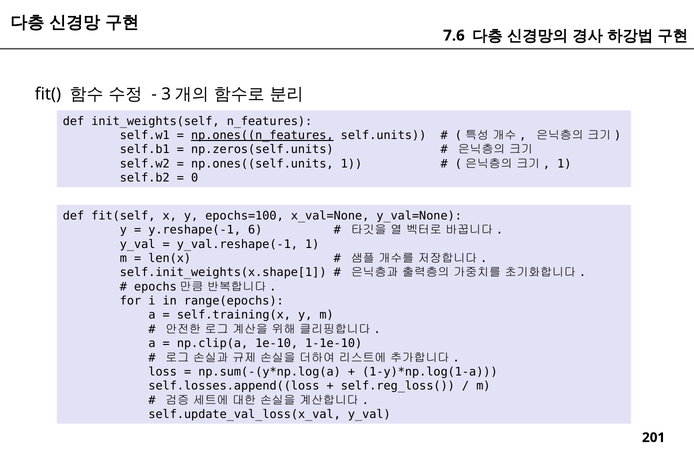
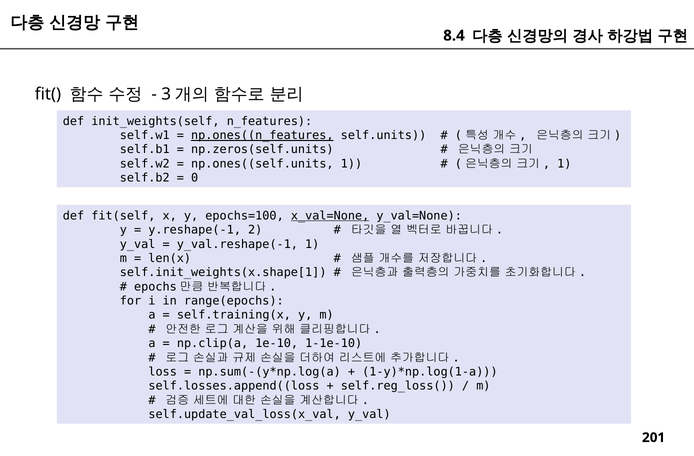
7.6: 7.6 -> 8.4
x_val=None underline: none -> present
6: 6 -> 2
